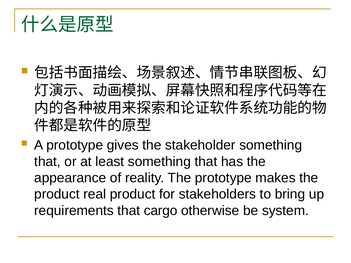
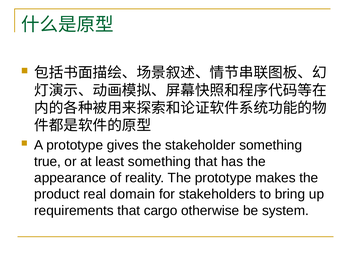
that at (47, 162): that -> true
real product: product -> domain
